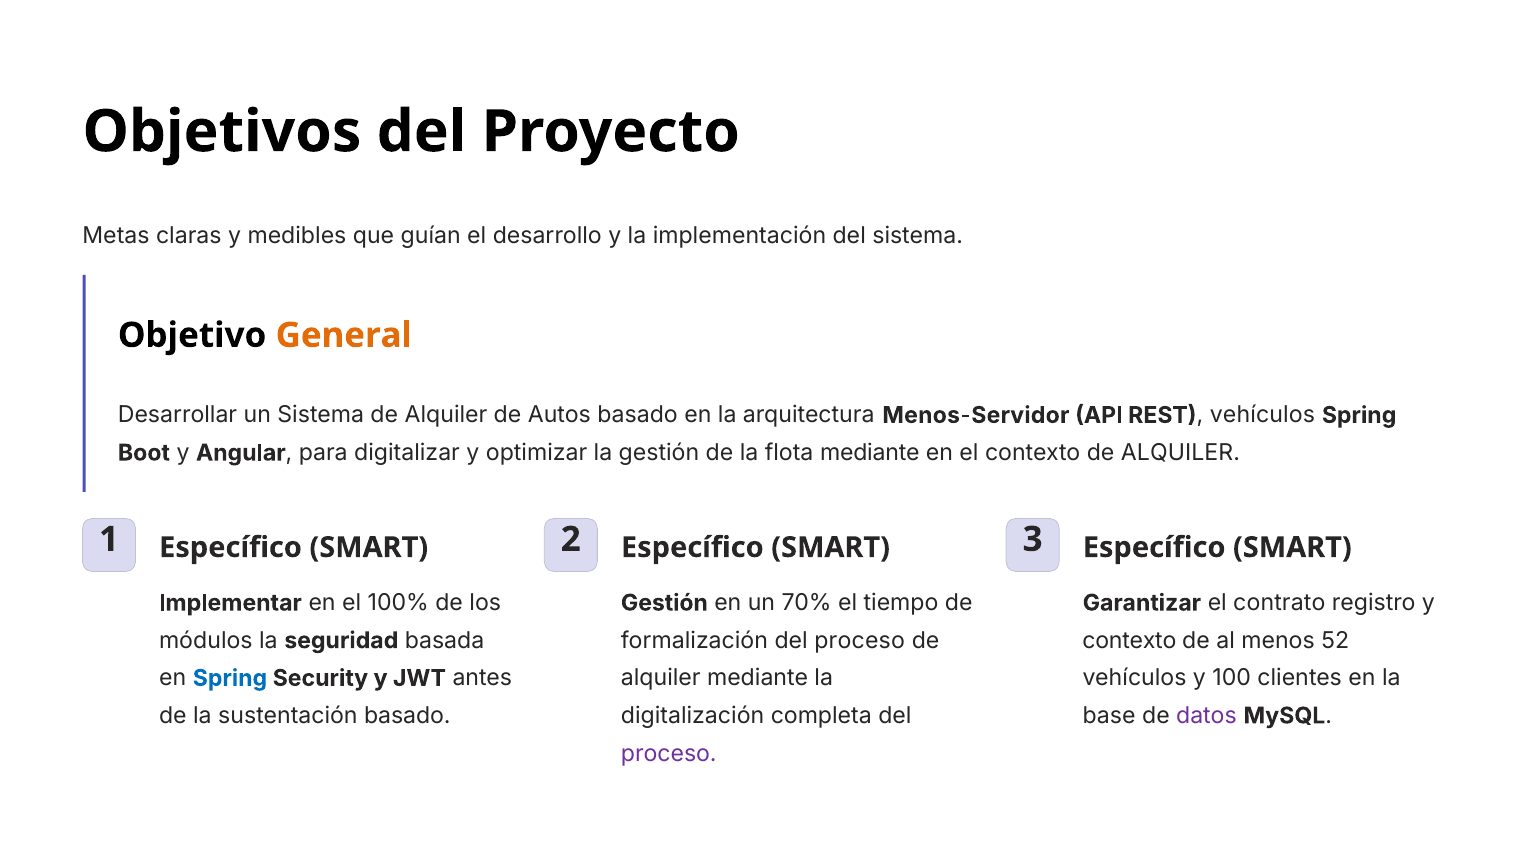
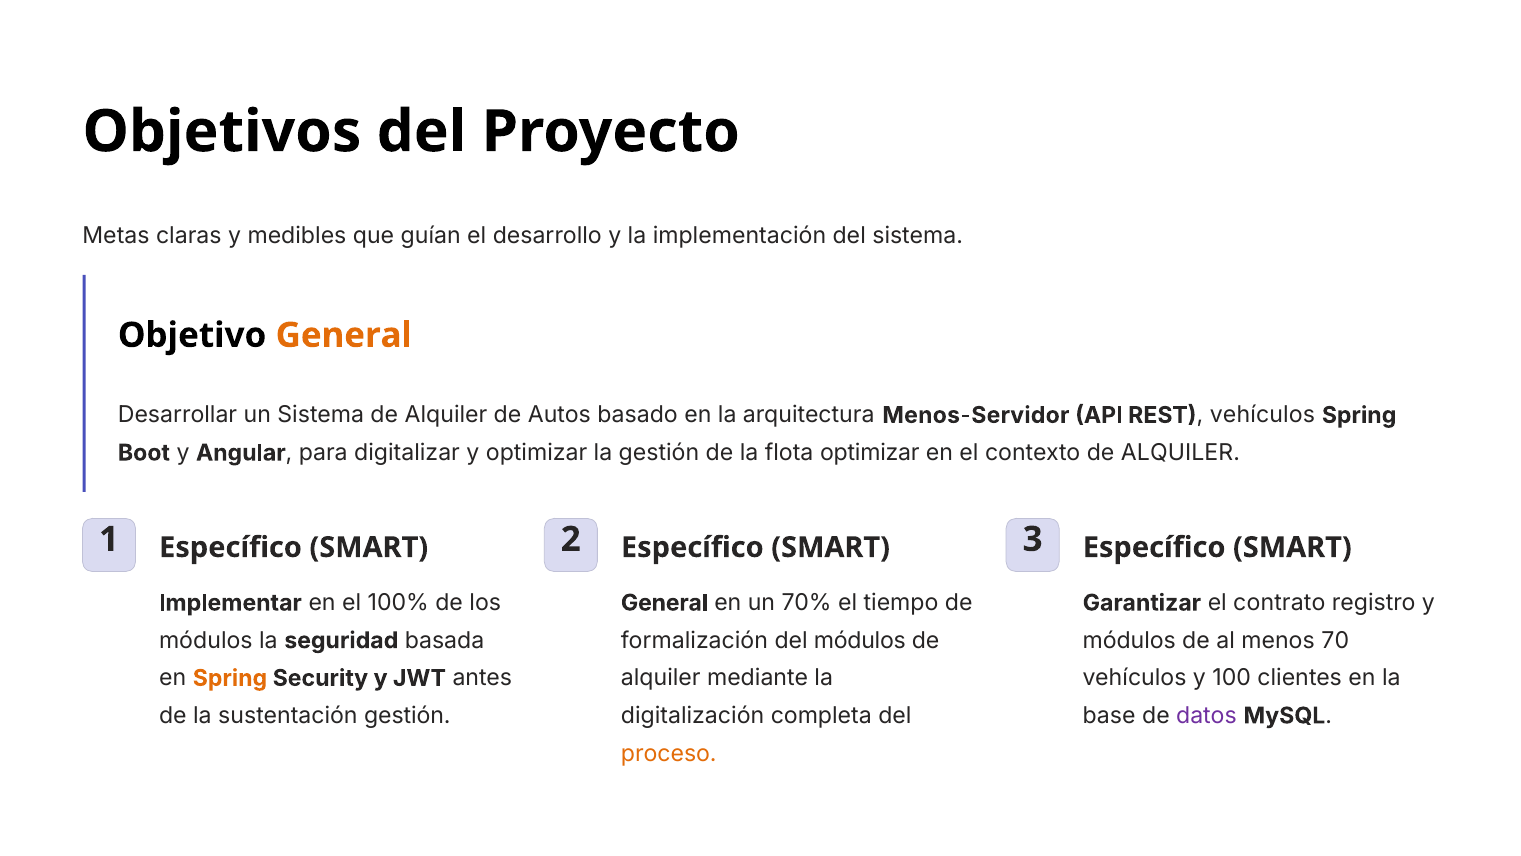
flota mediante: mediante -> optimizar
Gestión at (664, 603): Gestión -> General
formalización del proceso: proceso -> módulos
contexto at (1129, 640): contexto -> módulos
52: 52 -> 70
Spring at (230, 678) colour: blue -> orange
sustentación basado: basado -> gestión
proceso at (669, 753) colour: purple -> orange
